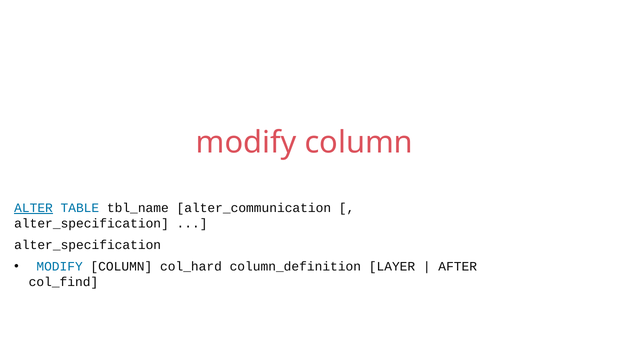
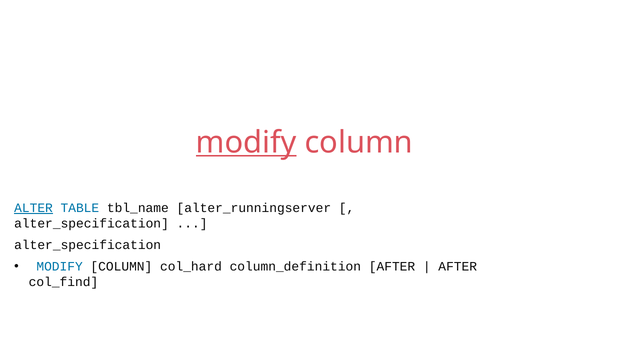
modify at (246, 142) underline: none -> present
alter_communication: alter_communication -> alter_runningserver
column_definition LAYER: LAYER -> AFTER
